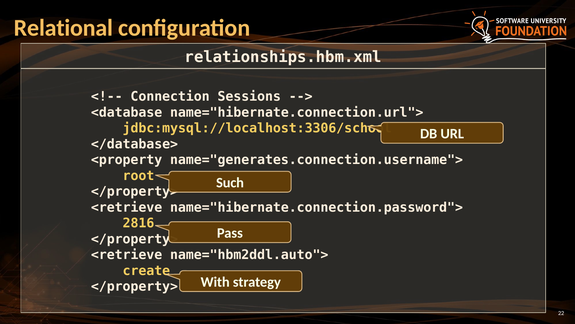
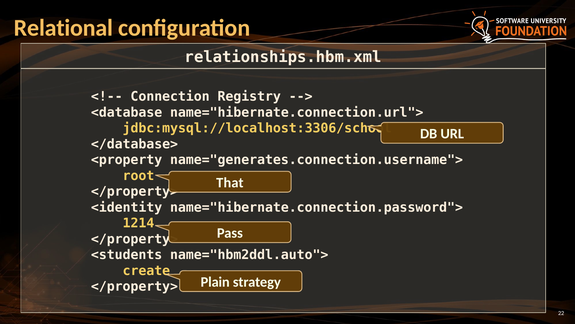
Sessions: Sessions -> Registry
Such: Such -> That
<retrieve at (127, 207): <retrieve -> <identity
2816: 2816 -> 1214
<retrieve at (127, 254): <retrieve -> <students
With: With -> Plain
